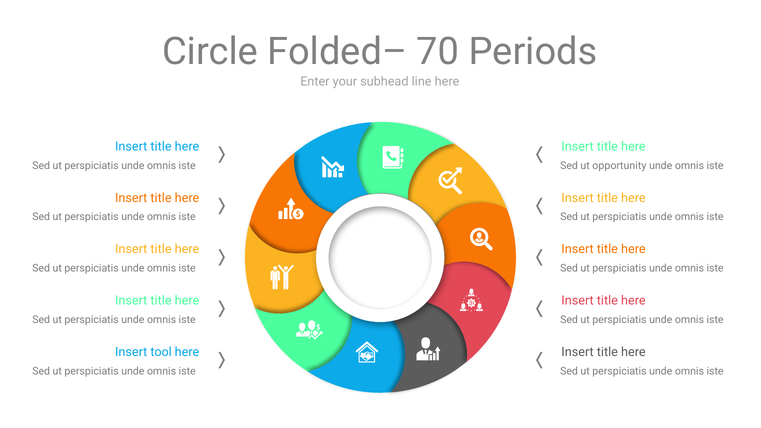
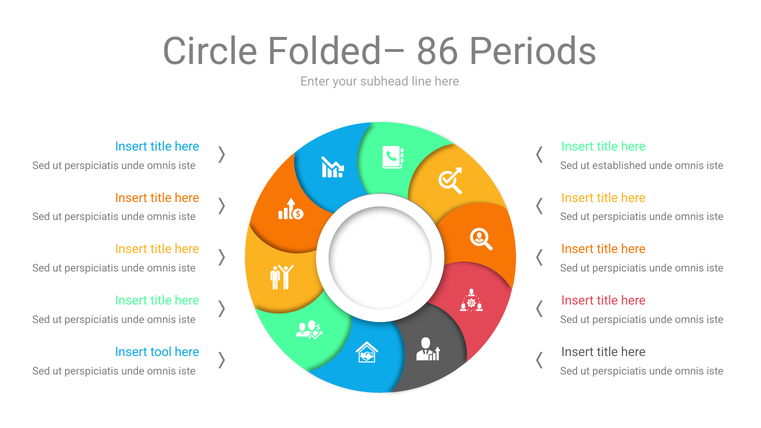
70: 70 -> 86
opportunity: opportunity -> established
